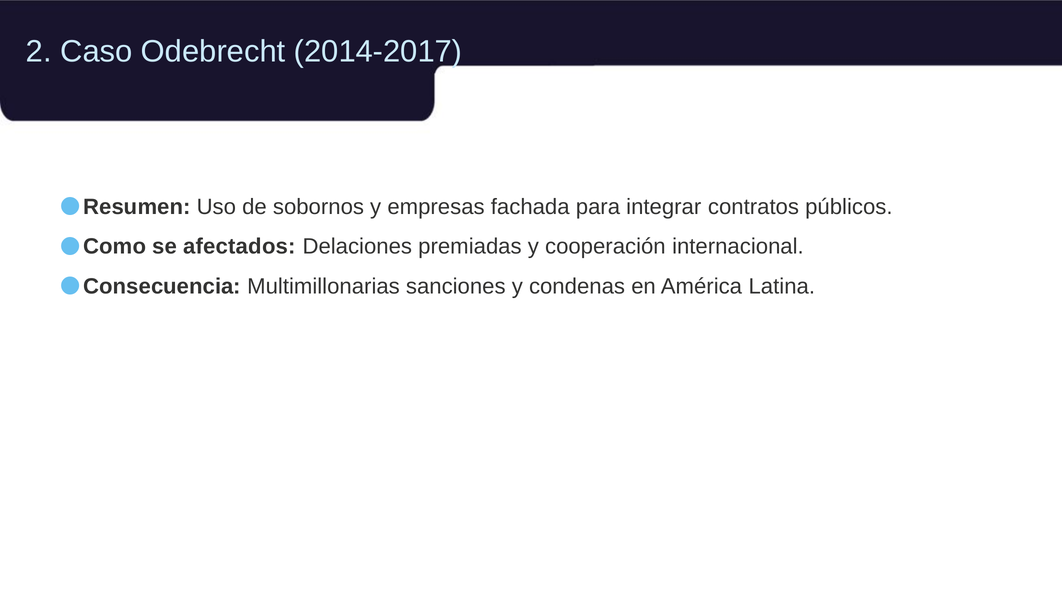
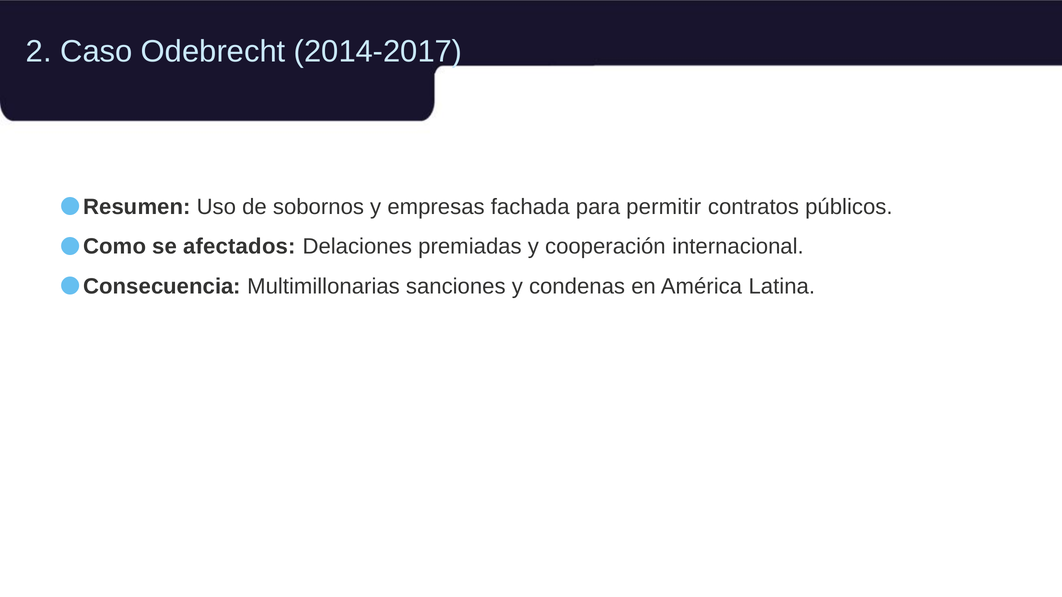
integrar: integrar -> permitir
